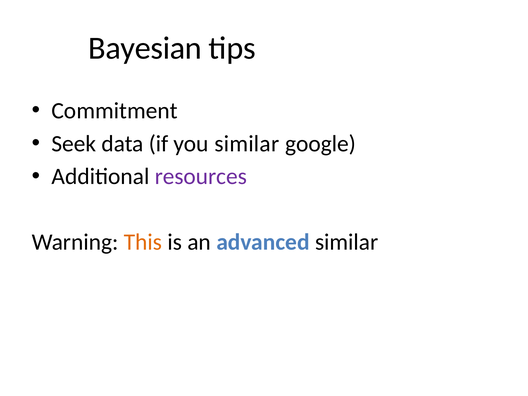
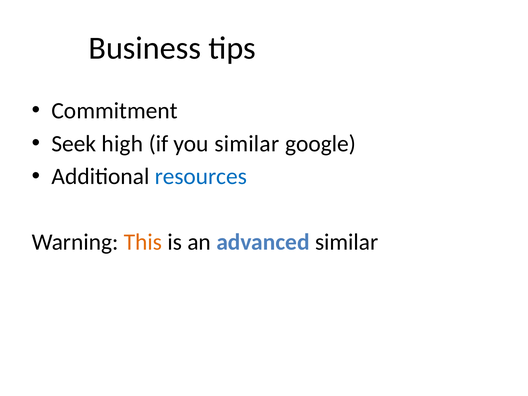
Bayesian: Bayesian -> Business
data: data -> high
resources colour: purple -> blue
